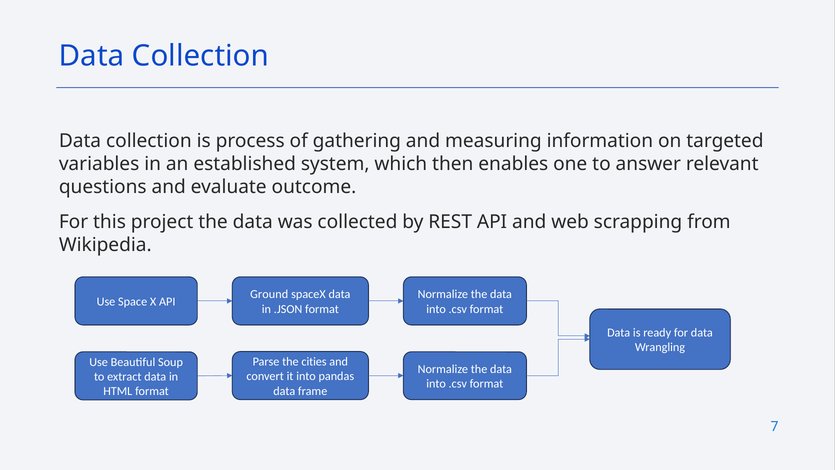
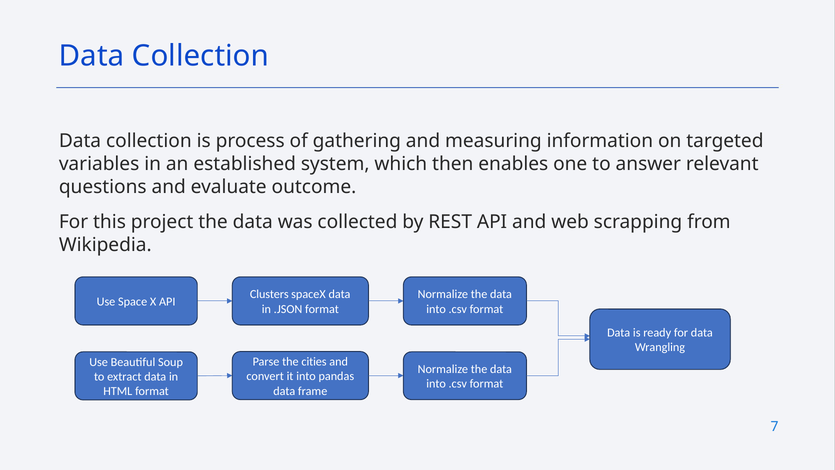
Ground: Ground -> Clusters
